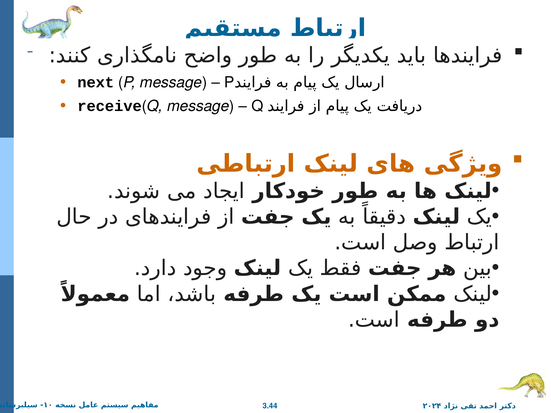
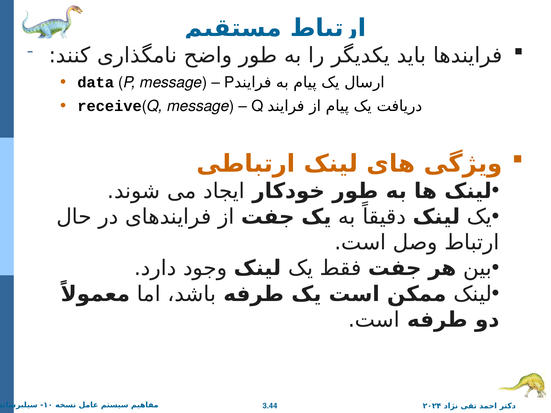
next: next -> data
